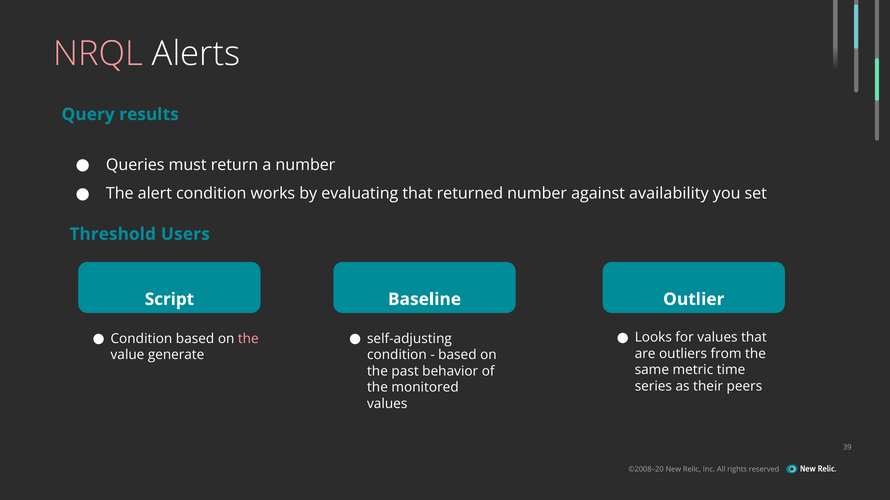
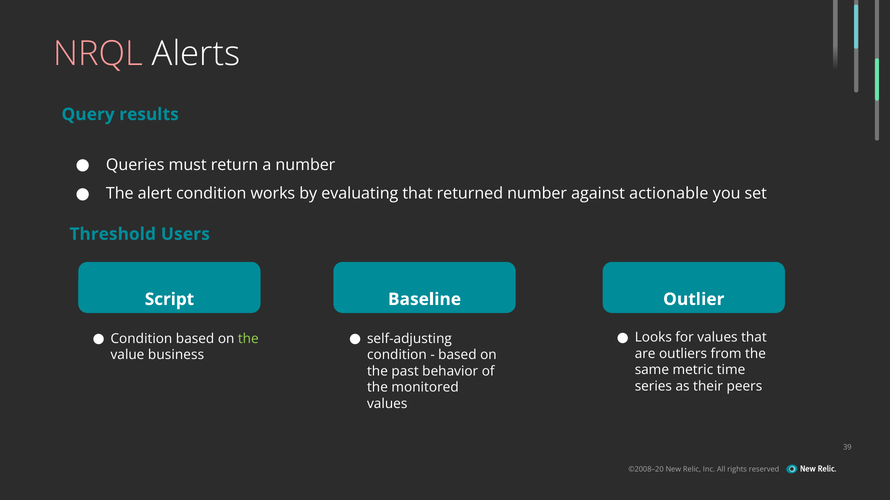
availability: availability -> actionable
the at (248, 339) colour: pink -> light green
generate: generate -> business
